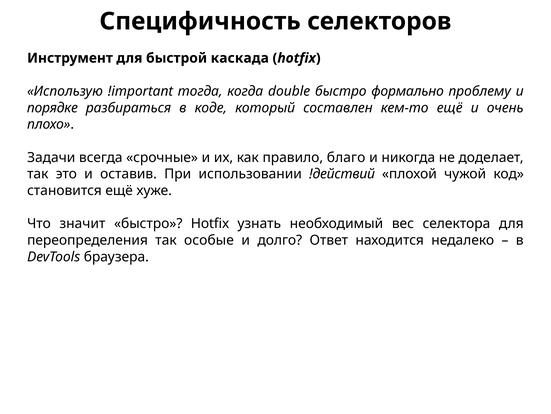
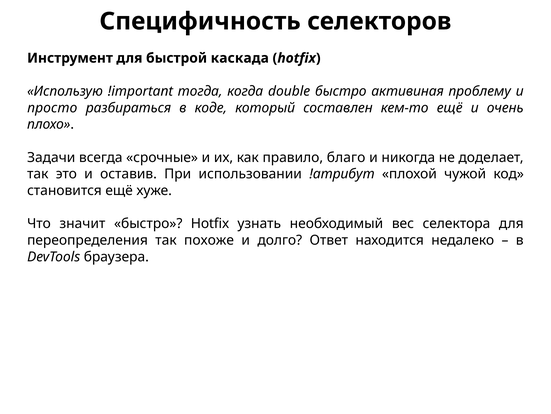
формально: формально -> активиная
порядке: порядке -> просто
!действий: !действий -> !атрибут
особые: особые -> похоже
